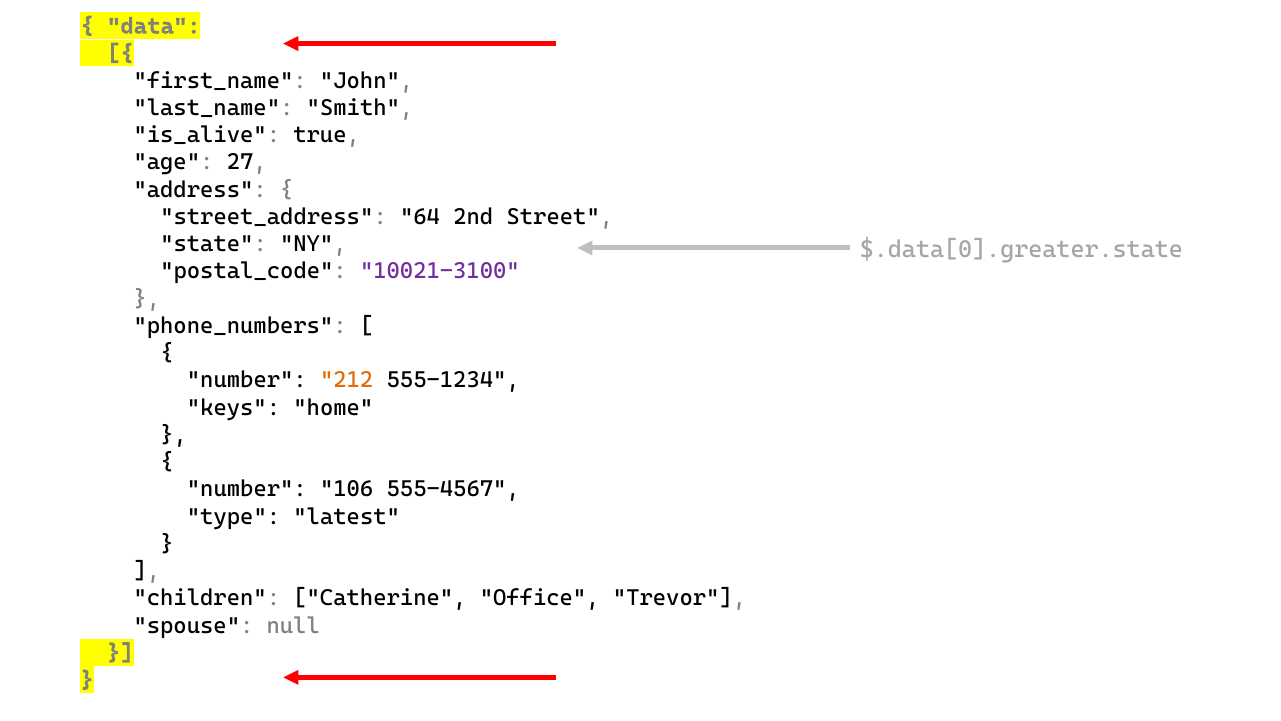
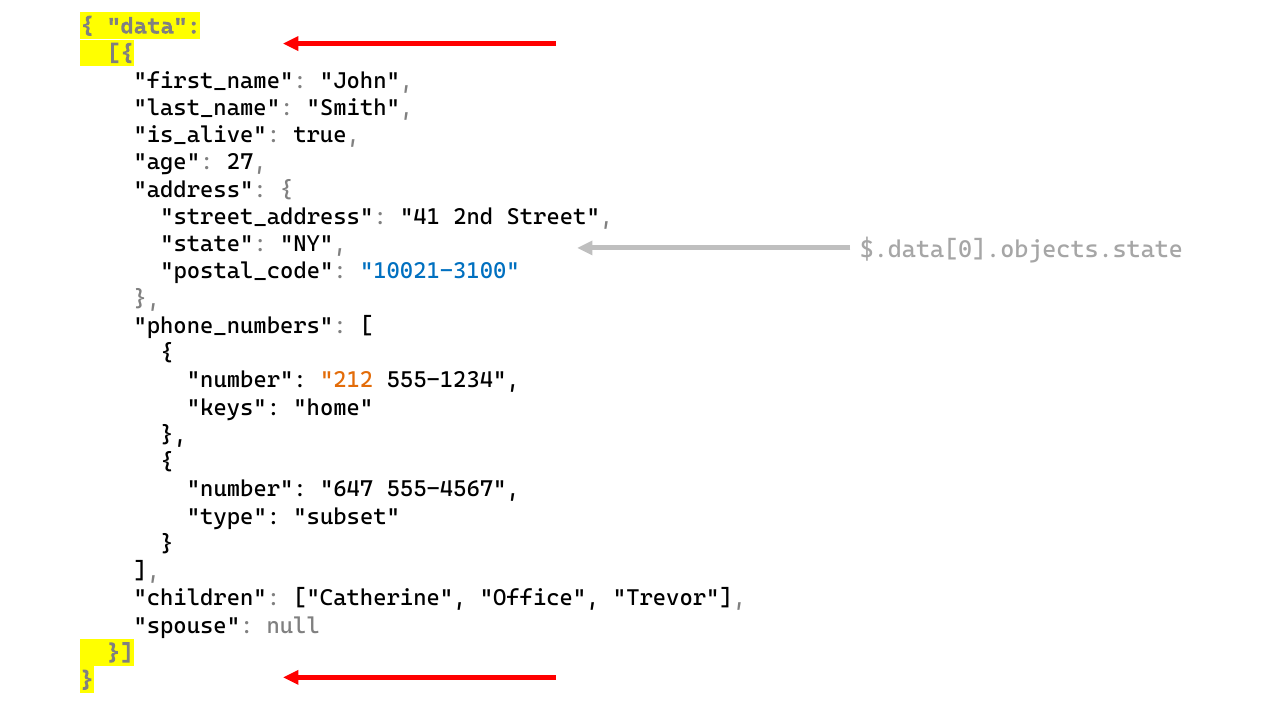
64: 64 -> 41
$.data[0].greater.state: $.data[0].greater.state -> $.data[0].objects.state
10021-3100 colour: purple -> blue
106: 106 -> 647
latest: latest -> subset
